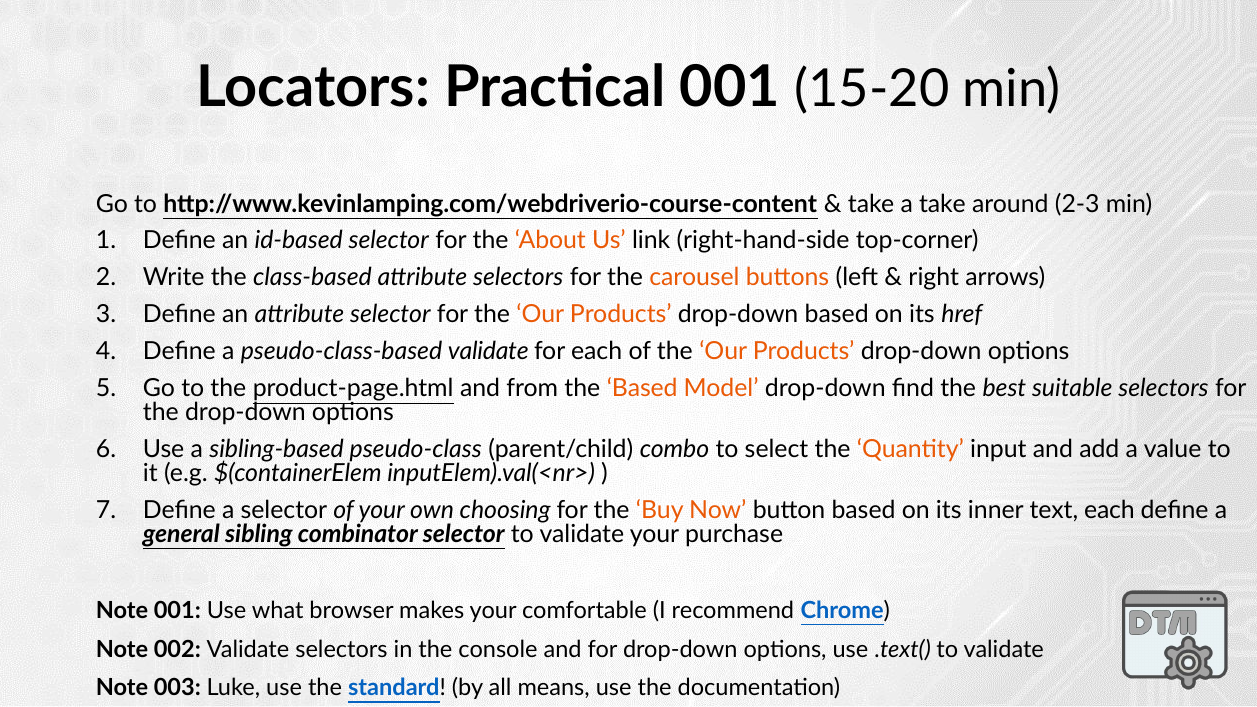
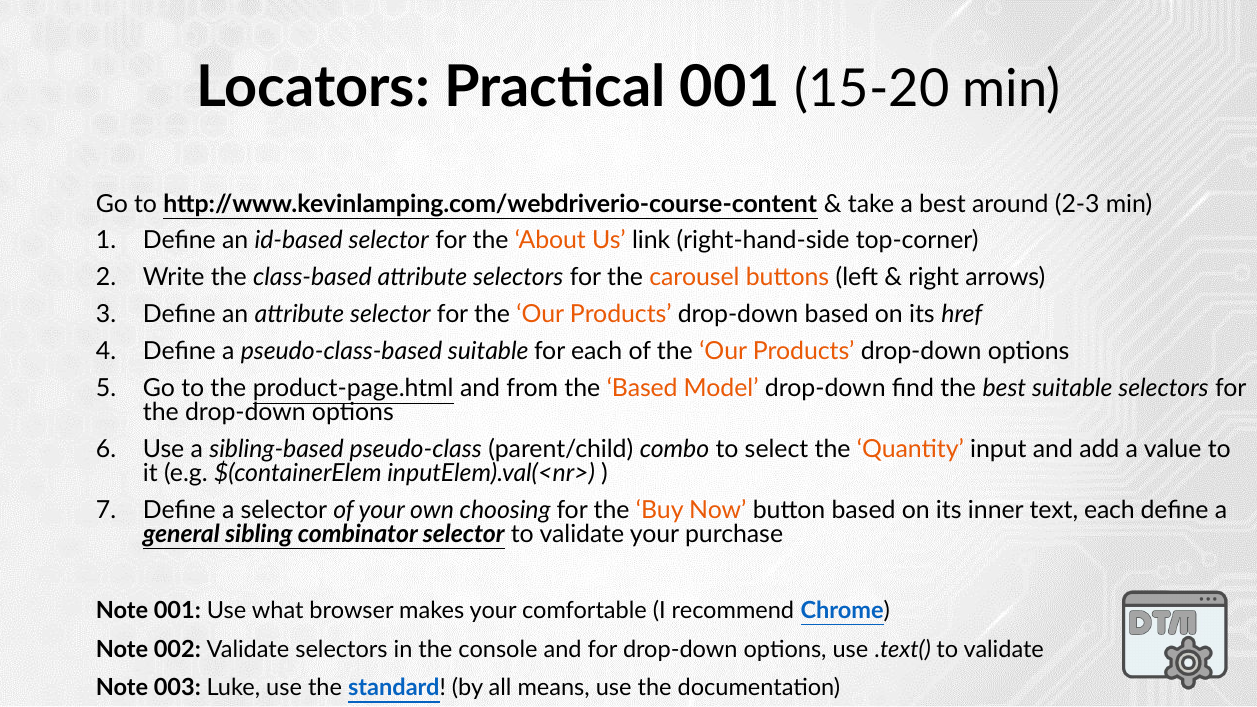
a take: take -> best
pseudo-class-based validate: validate -> suitable
